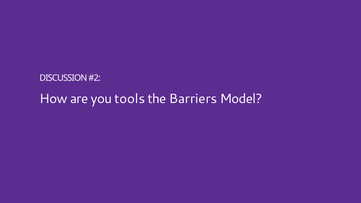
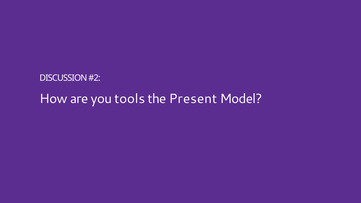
Barriers: Barriers -> Present
